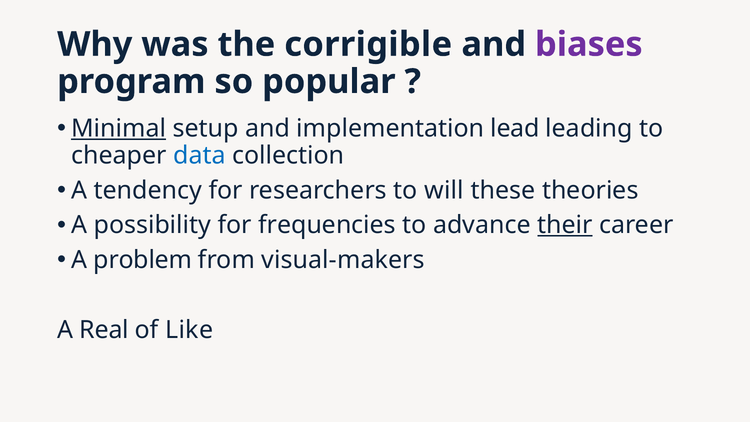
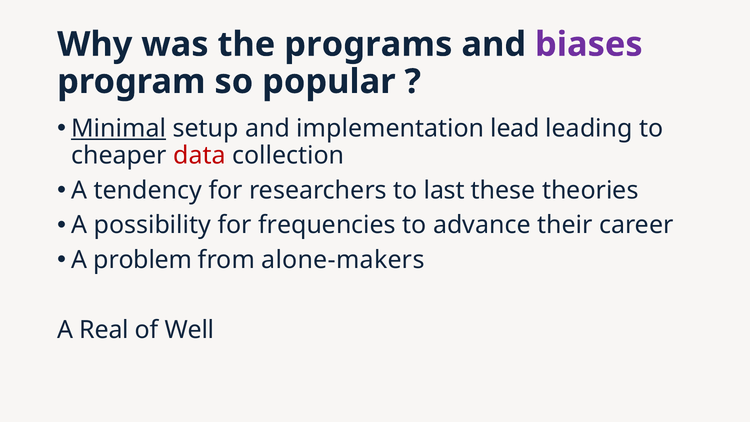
corrigible: corrigible -> programs
data colour: blue -> red
will: will -> last
their underline: present -> none
visual-makers: visual-makers -> alone-makers
Like: Like -> Well
